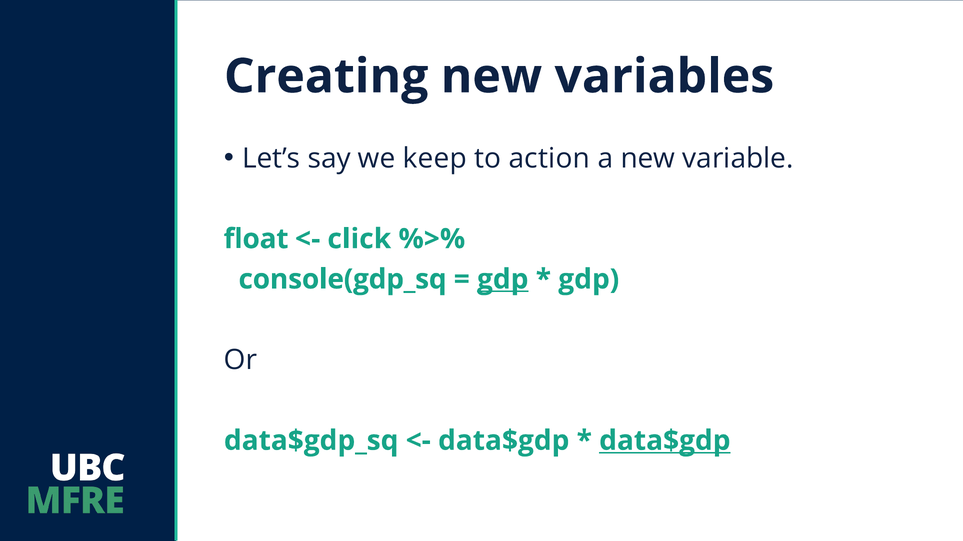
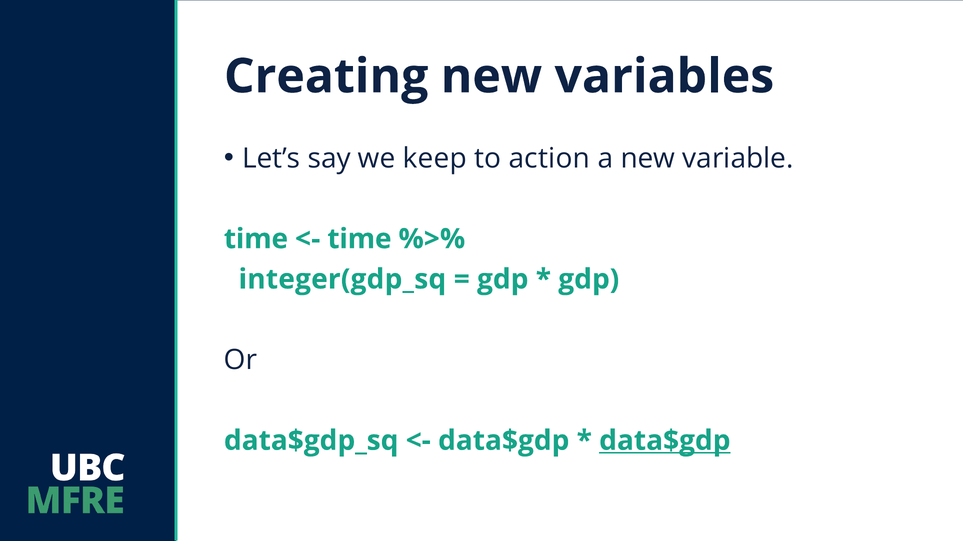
float at (256, 239): float -> time
click at (359, 239): click -> time
console(gdp_sq: console(gdp_sq -> integer(gdp_sq
gdp at (503, 280) underline: present -> none
